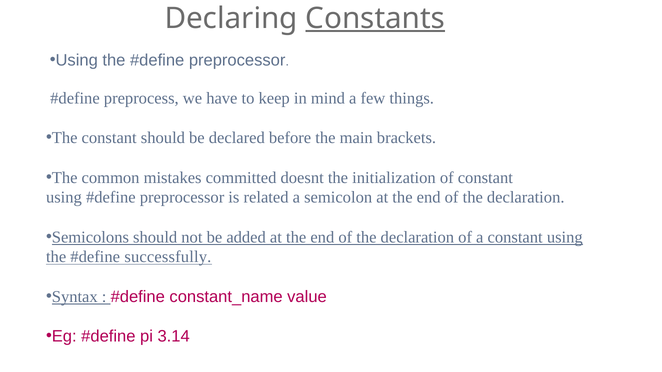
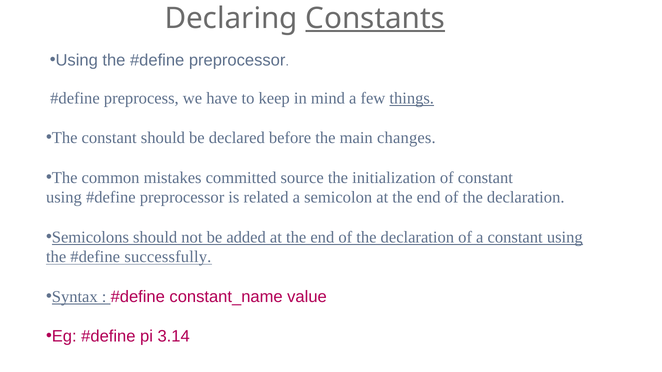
things underline: none -> present
brackets: brackets -> changes
doesnt: doesnt -> source
